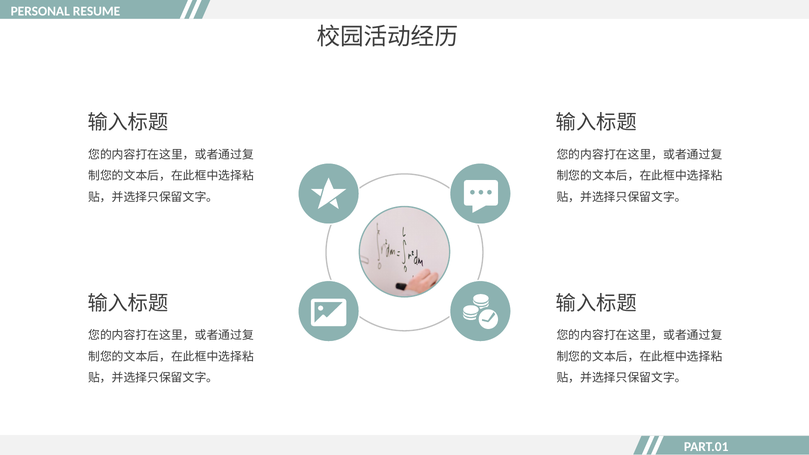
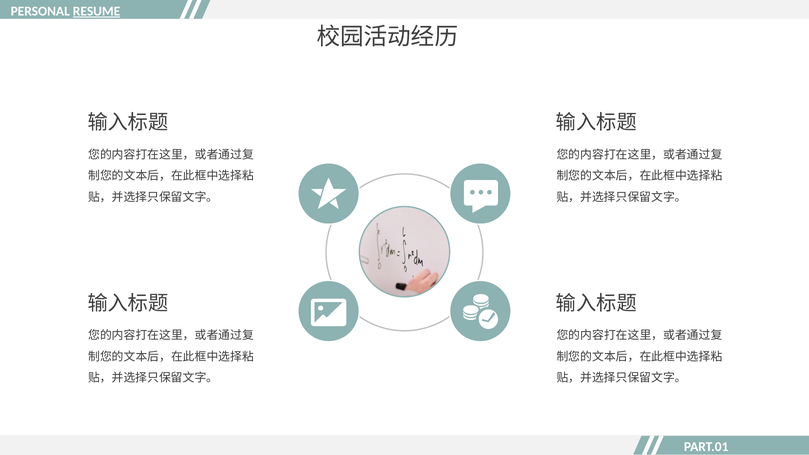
RESUME underline: none -> present
